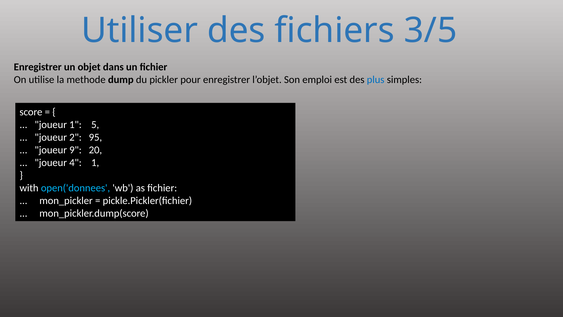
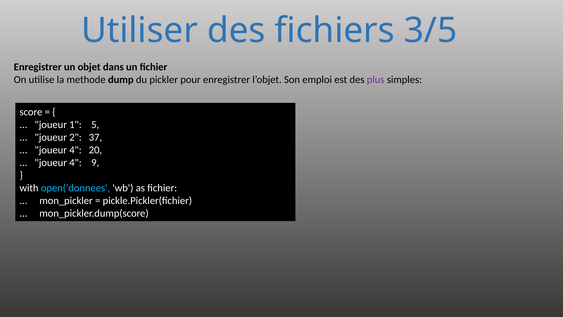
plus colour: blue -> purple
95: 95 -> 37
9 at (75, 150): 9 -> 4
4 1: 1 -> 9
